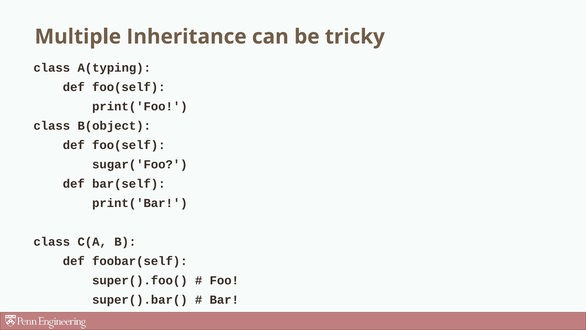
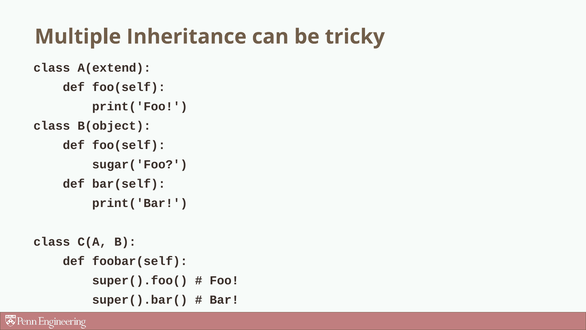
A(typing: A(typing -> A(extend
